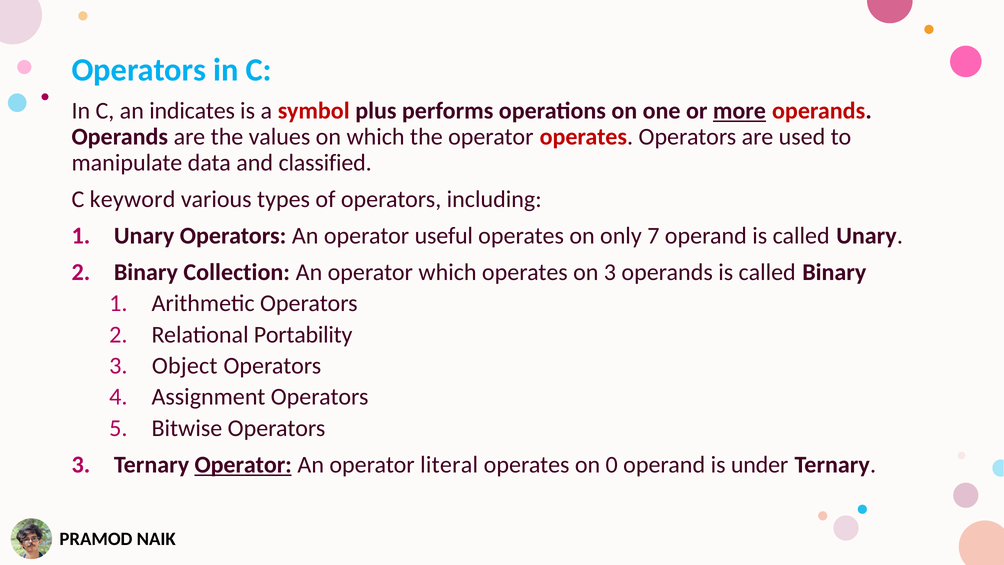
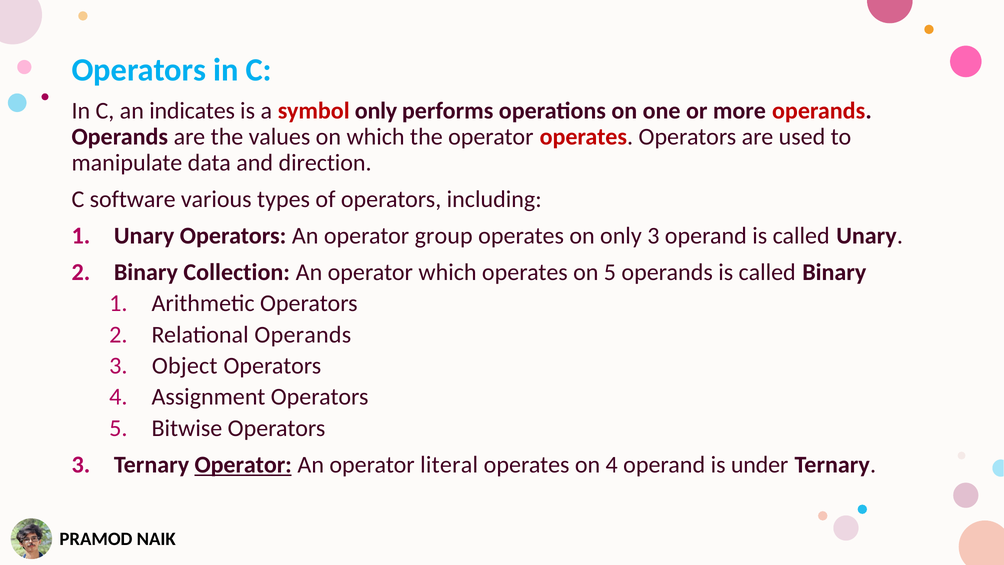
symbol plus: plus -> only
more underline: present -> none
classified: classified -> direction
keyword: keyword -> software
useful: useful -> group
only 7: 7 -> 3
on 3: 3 -> 5
Relational Portability: Portability -> Operands
on 0: 0 -> 4
